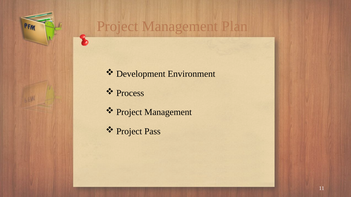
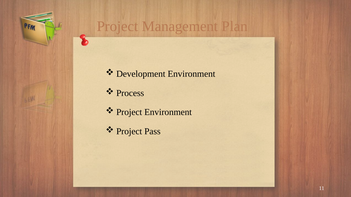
Management at (168, 112): Management -> Environment
